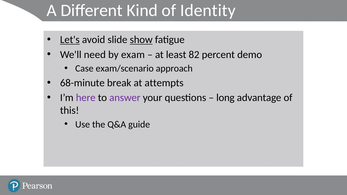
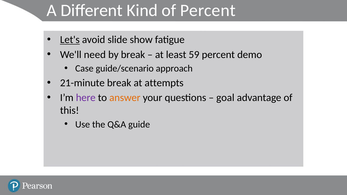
Identity at (208, 10): Identity -> Percent
show underline: present -> none
by exam: exam -> break
82: 82 -> 59
exam/scenario: exam/scenario -> guide/scenario
68-minute: 68-minute -> 21-minute
answer colour: purple -> orange
long: long -> goal
